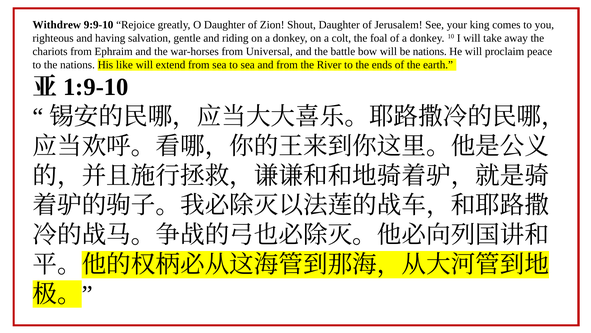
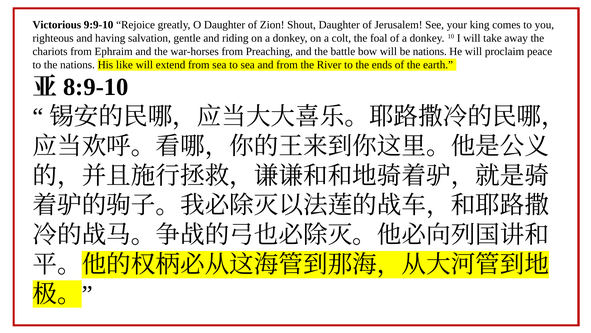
Withdrew: Withdrew -> Victorious
Universal: Universal -> Preaching
1:9-10: 1:9-10 -> 8:9-10
